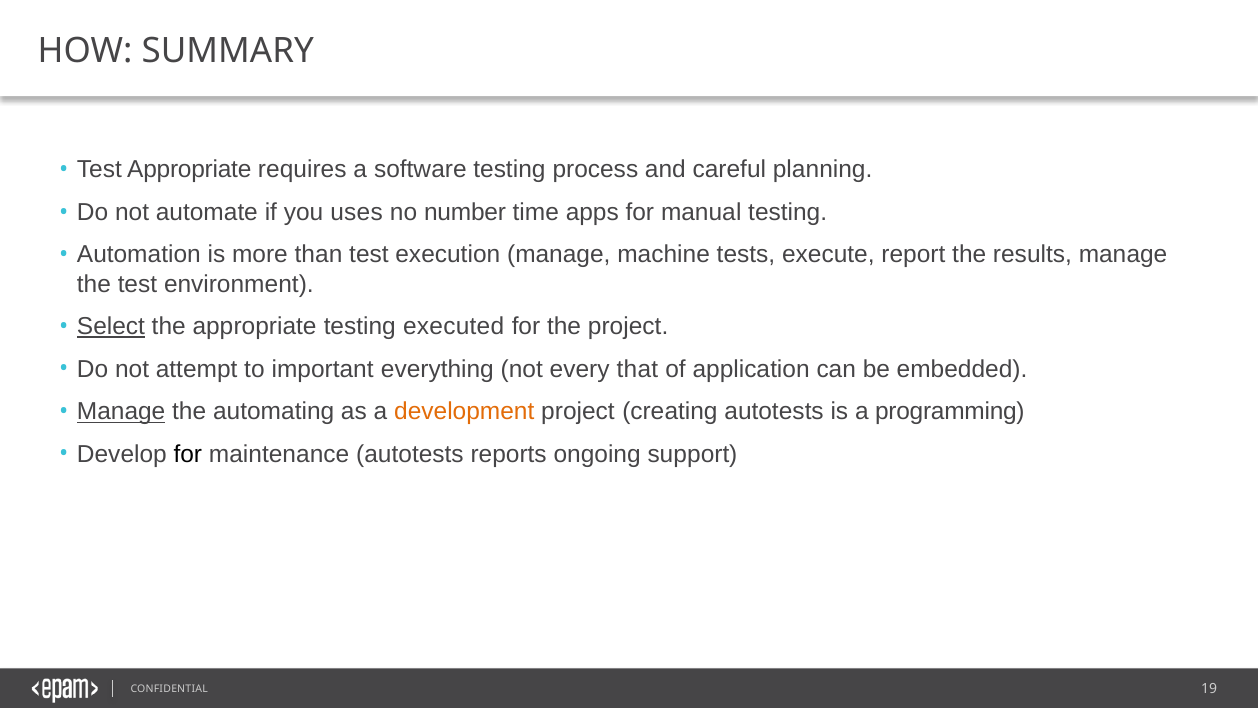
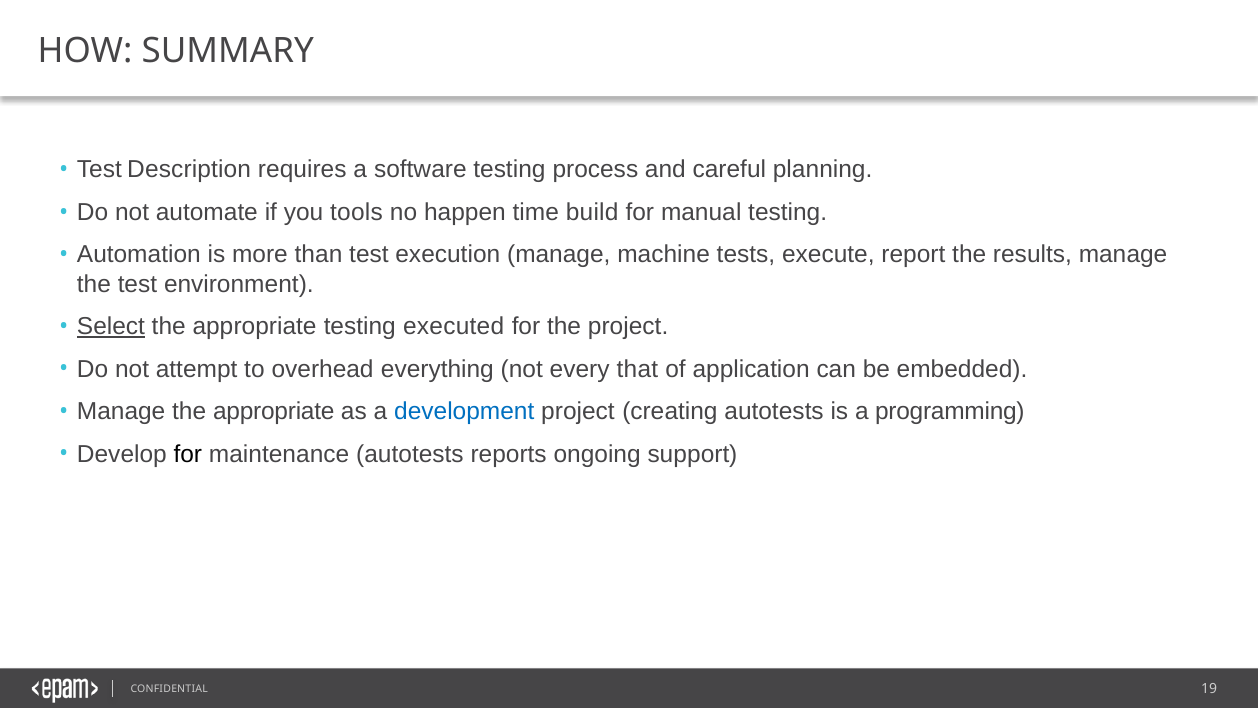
Test Appropriate: Appropriate -> Description
uses: uses -> tools
number: number -> happen
apps: apps -> build
important: important -> overhead
Manage at (121, 412) underline: present -> none
automating at (274, 412): automating -> appropriate
development colour: orange -> blue
